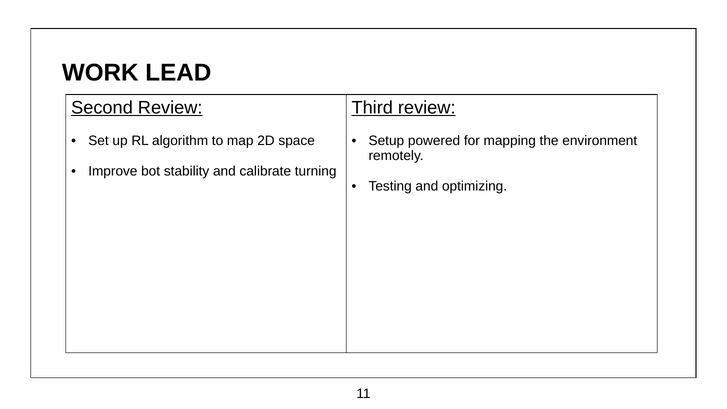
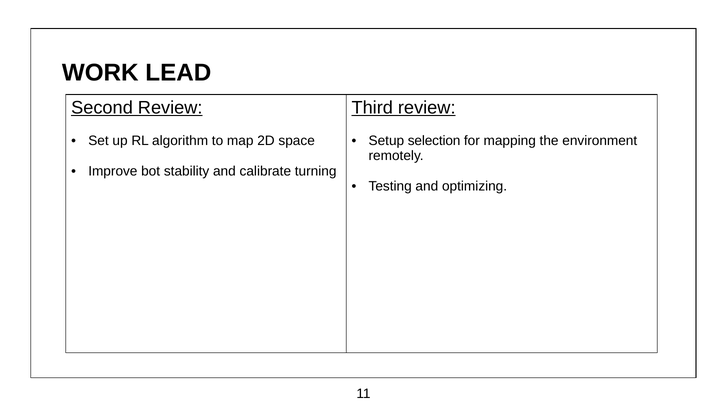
powered: powered -> selection
